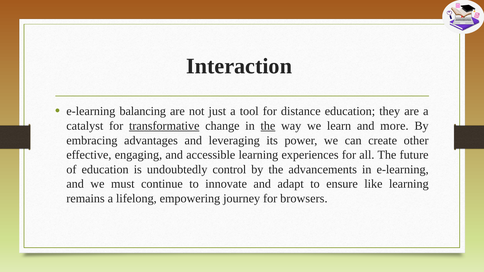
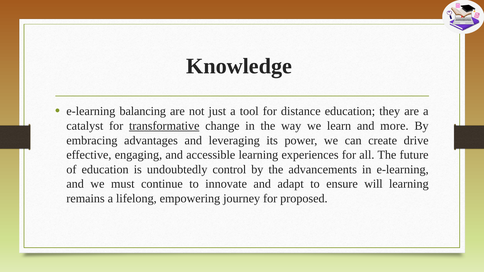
Interaction: Interaction -> Knowledge
the at (268, 126) underline: present -> none
other: other -> drive
like: like -> will
browsers: browsers -> proposed
